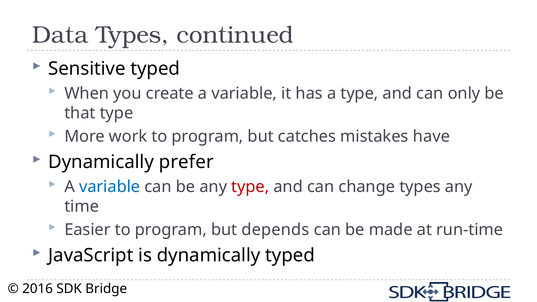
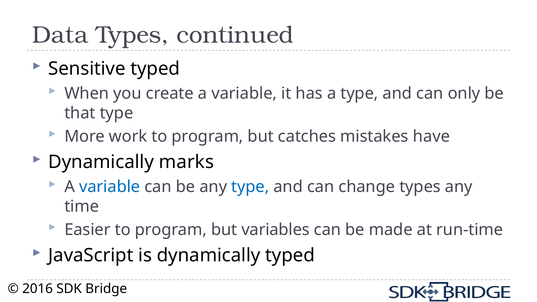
prefer: prefer -> marks
type at (250, 187) colour: red -> blue
depends: depends -> variables
